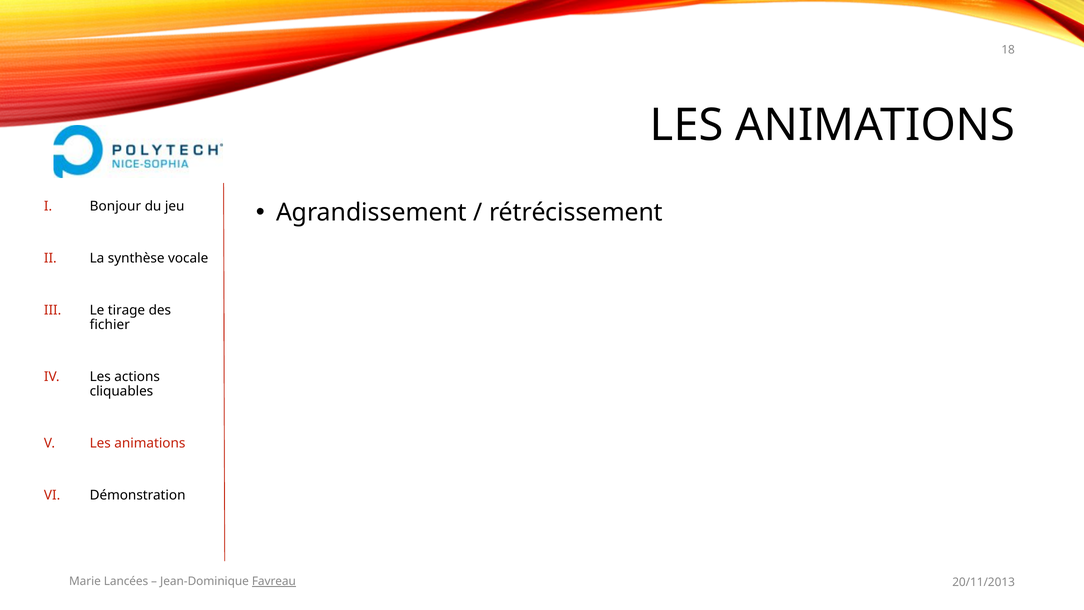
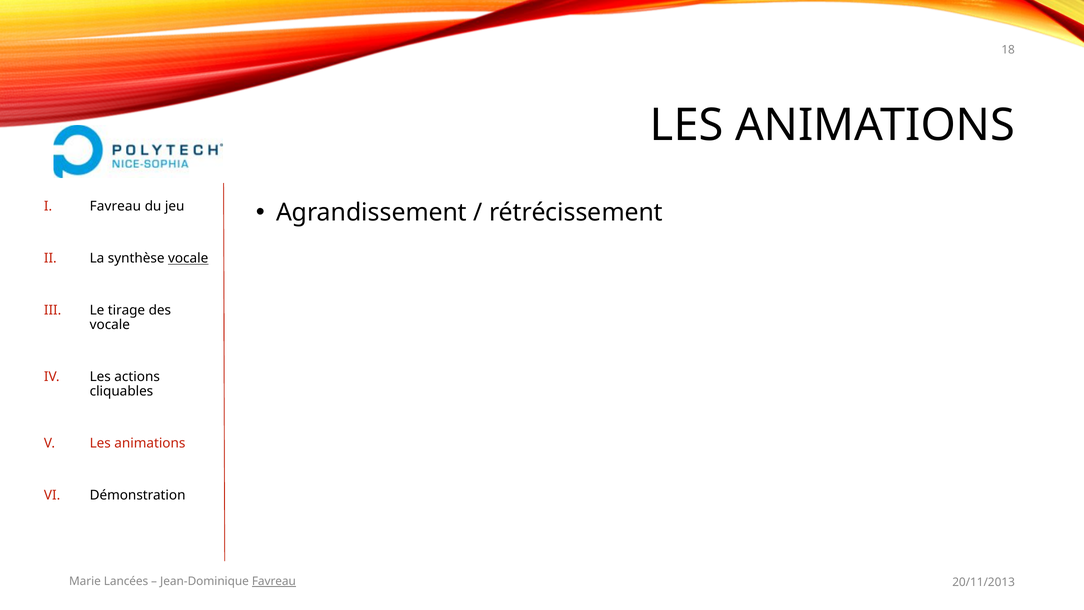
Bonjour at (115, 206): Bonjour -> Favreau
vocale at (188, 258) underline: none -> present
fichier at (110, 325): fichier -> vocale
